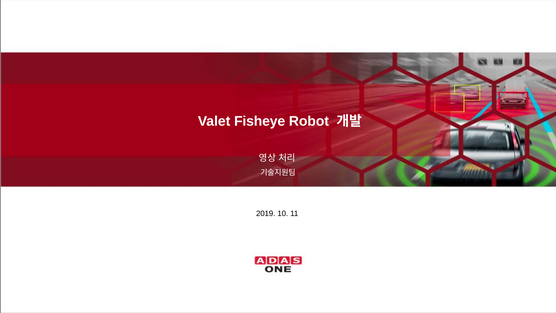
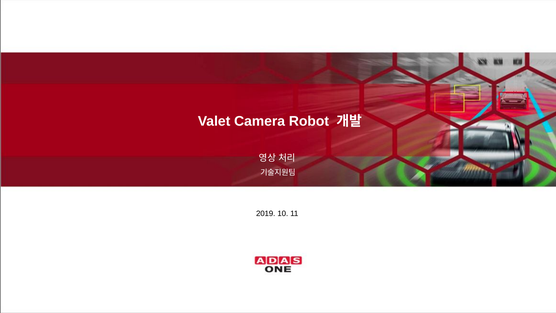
Fisheye: Fisheye -> Camera
